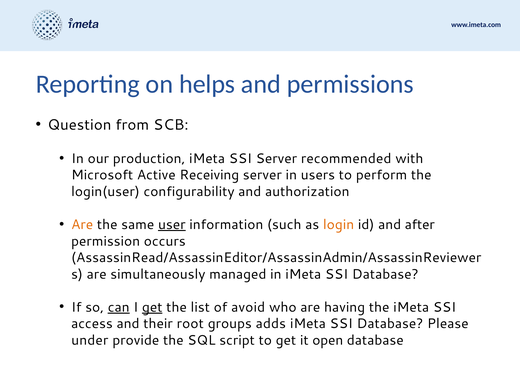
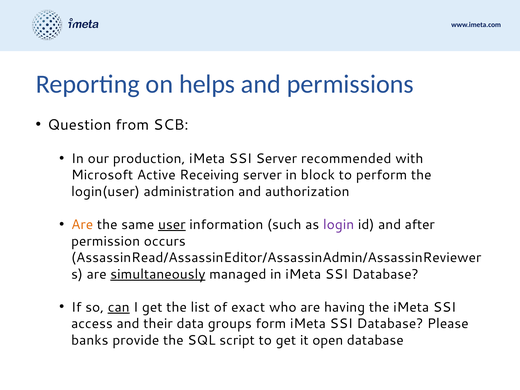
users: users -> block
configurability: configurability -> administration
login colour: orange -> purple
simultaneously underline: none -> present
get at (152, 307) underline: present -> none
avoid: avoid -> exact
root: root -> data
adds: adds -> form
under: under -> banks
